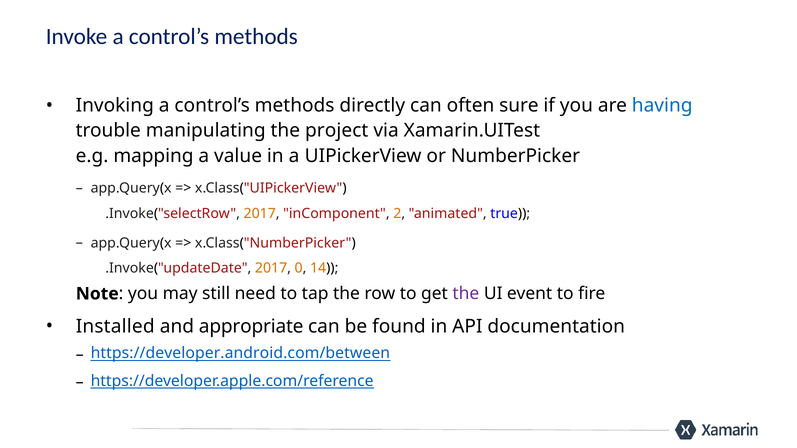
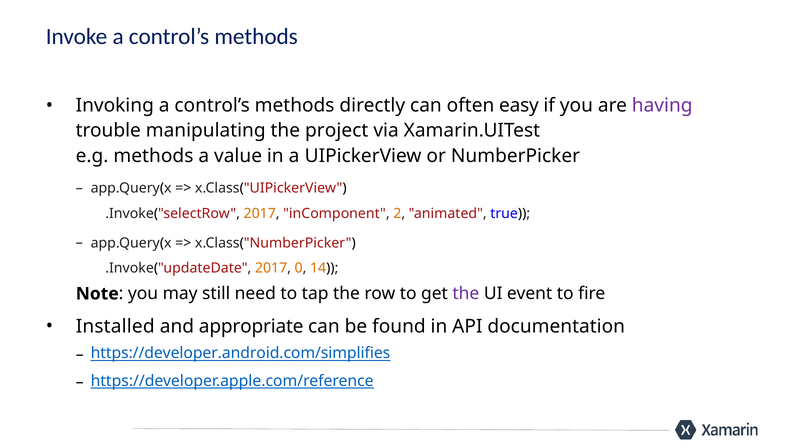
sure: sure -> easy
having colour: blue -> purple
e.g mapping: mapping -> methods
https://developer.android.com/between: https://developer.android.com/between -> https://developer.android.com/simplifies
